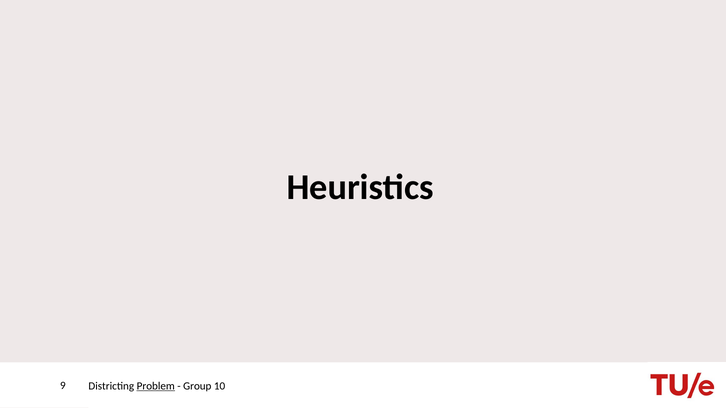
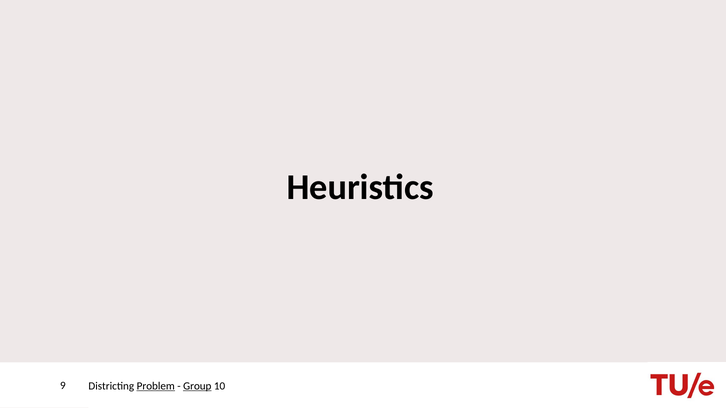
Group underline: none -> present
